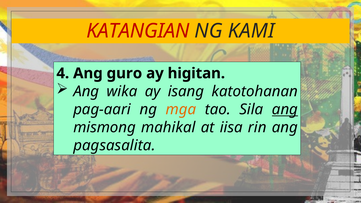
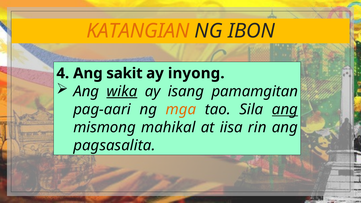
KATANGIAN colour: red -> orange
KAMI: KAMI -> IBON
guro: guro -> sakit
higitan: higitan -> inyong
wika underline: none -> present
katotohanan: katotohanan -> pamamgitan
